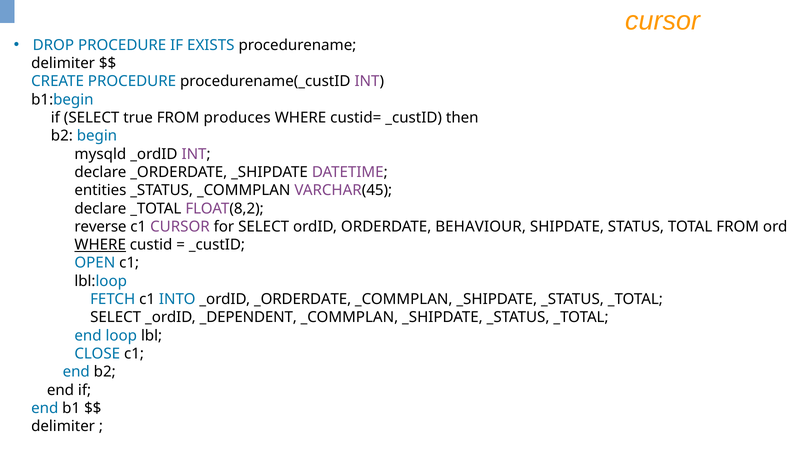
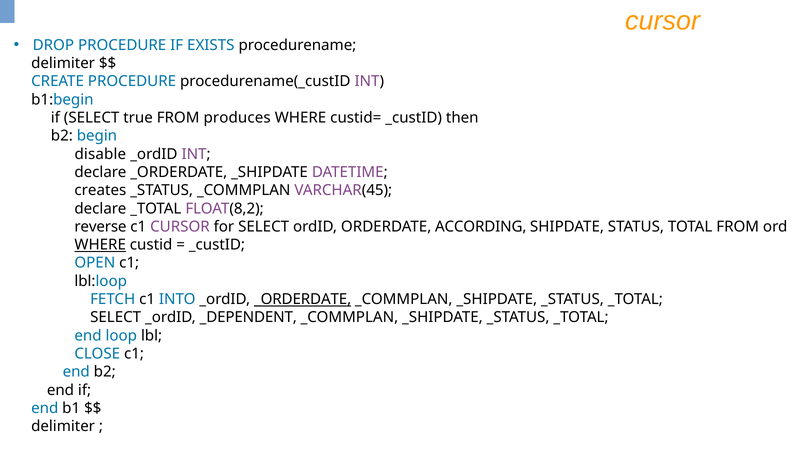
mysqld: mysqld -> disable
entities: entities -> creates
BEHAVIOUR: BEHAVIOUR -> ACCORDING
_ORDERDATE at (303, 299) underline: none -> present
